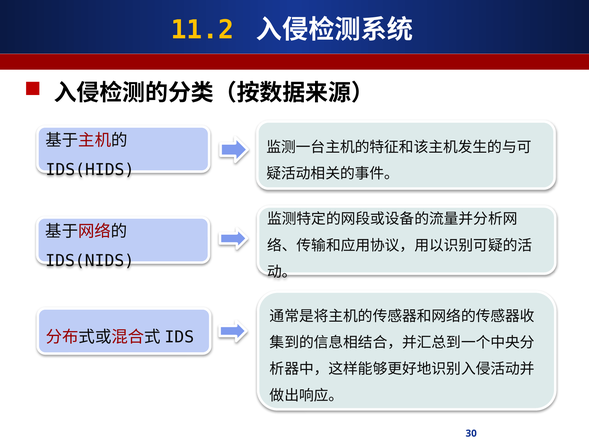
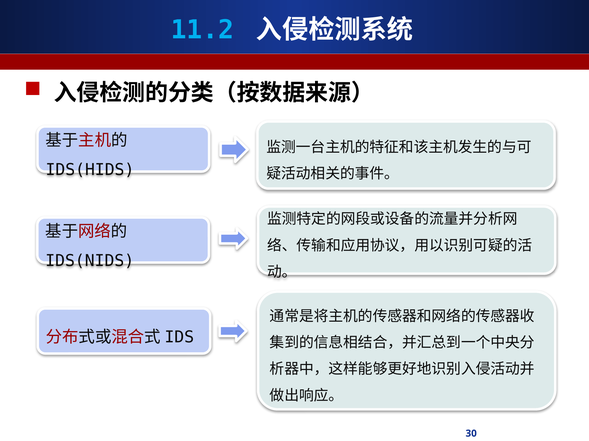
11.2 colour: yellow -> light blue
